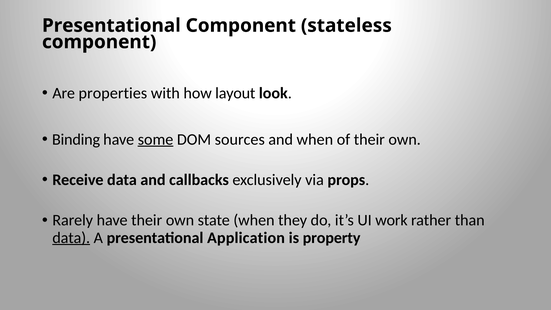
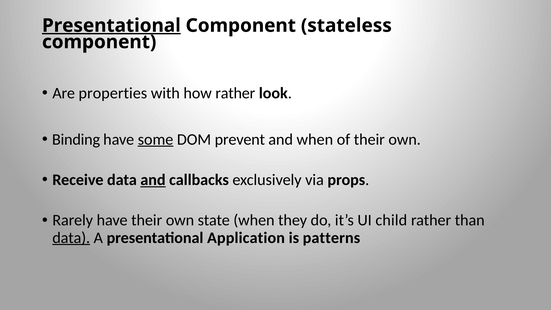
Presentational at (111, 26) underline: none -> present
how layout: layout -> rather
sources: sources -> prevent
and at (153, 180) underline: none -> present
work: work -> child
property: property -> patterns
